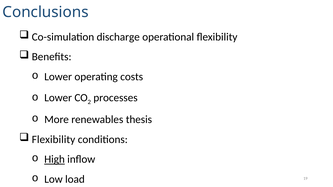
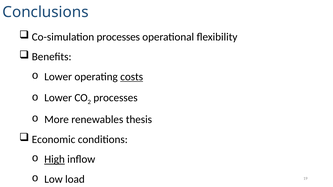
Co-simulation discharge: discharge -> processes
costs underline: none -> present
Flexibility at (54, 140): Flexibility -> Economic
